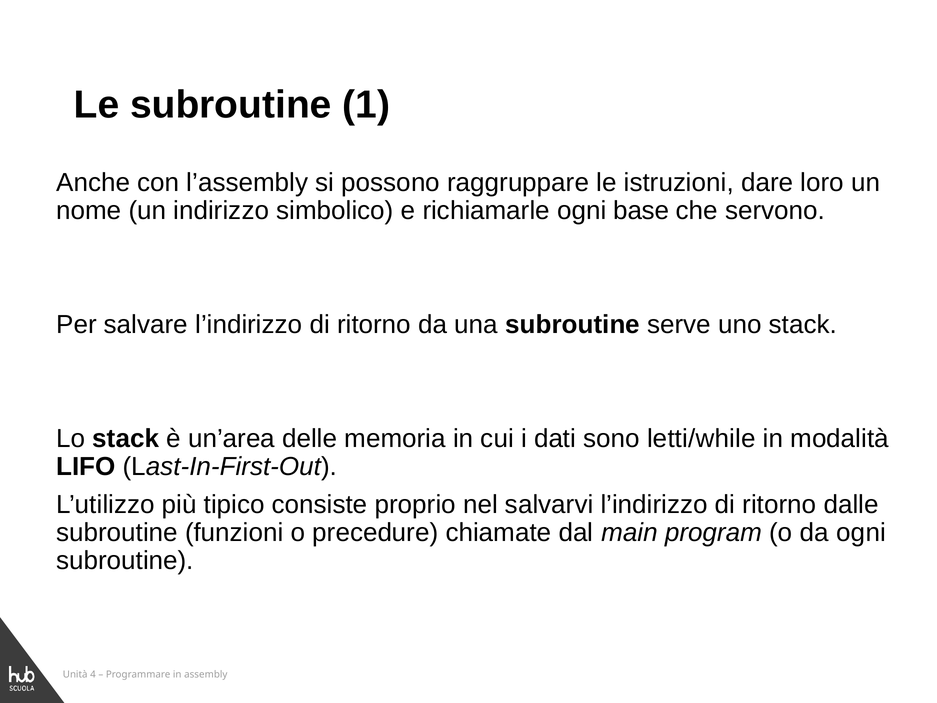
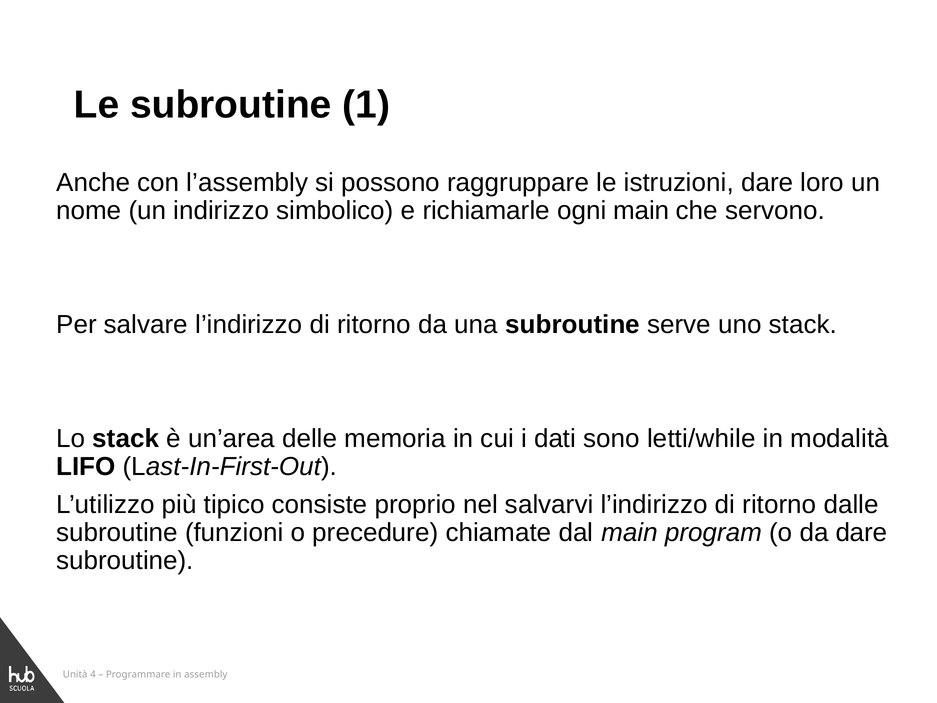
ogni base: base -> main
da ogni: ogni -> dare
